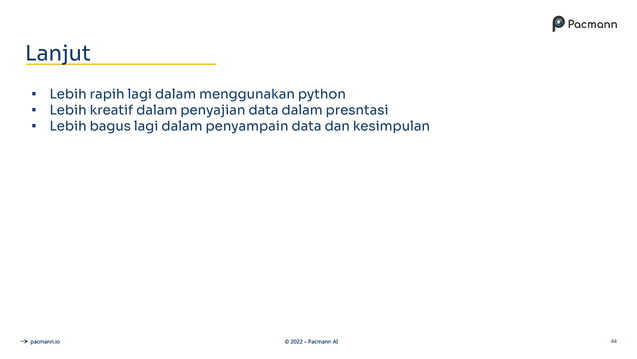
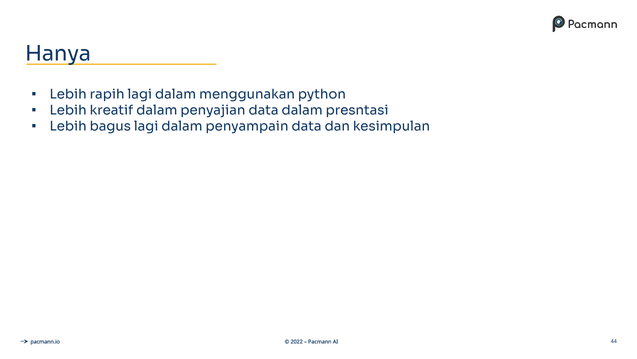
Lanjut: Lanjut -> Hanya
